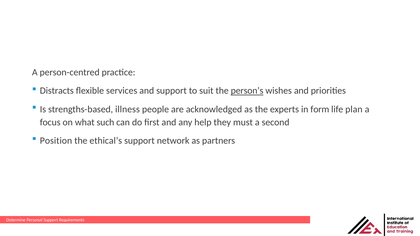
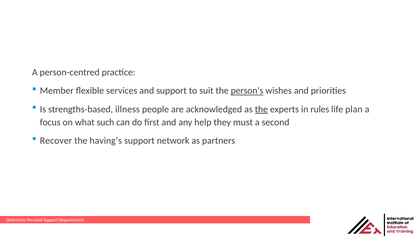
Distracts: Distracts -> Member
the at (261, 109) underline: none -> present
form: form -> rules
Position: Position -> Recover
ethical’s: ethical’s -> having’s
